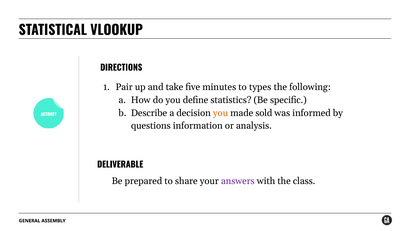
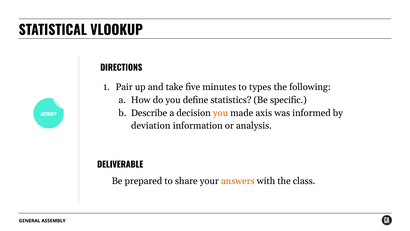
sold: sold -> axis
questions: questions -> deviation
answers colour: purple -> orange
